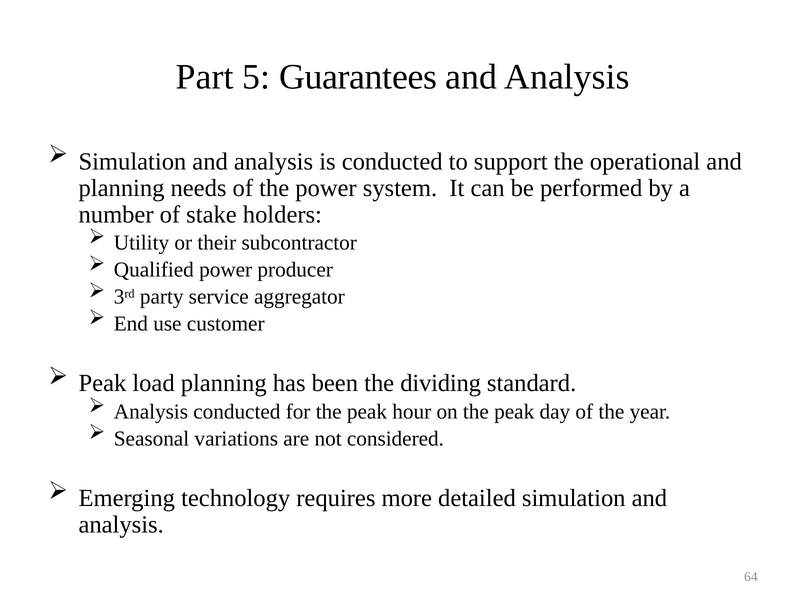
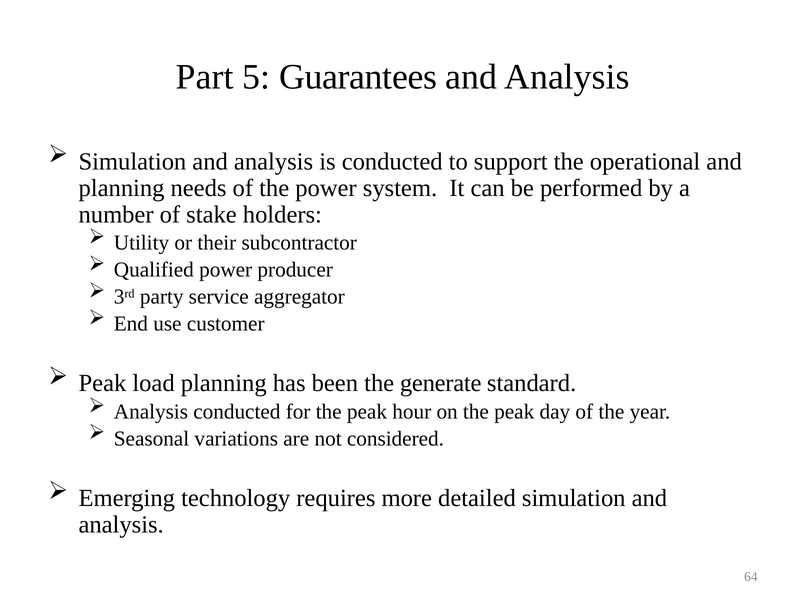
dividing: dividing -> generate
